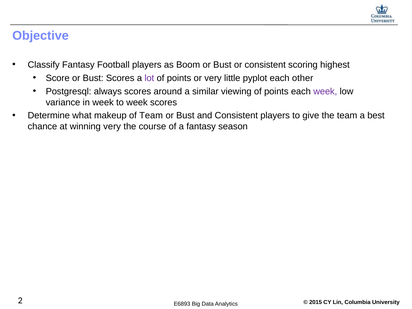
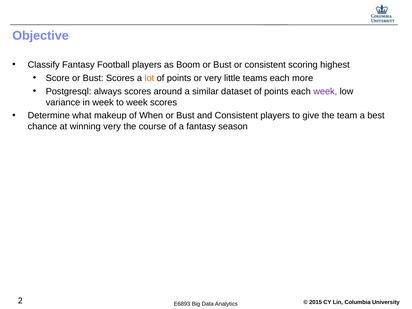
lot colour: purple -> orange
pyplot: pyplot -> teams
other: other -> more
viewing: viewing -> dataset
of Team: Team -> When
